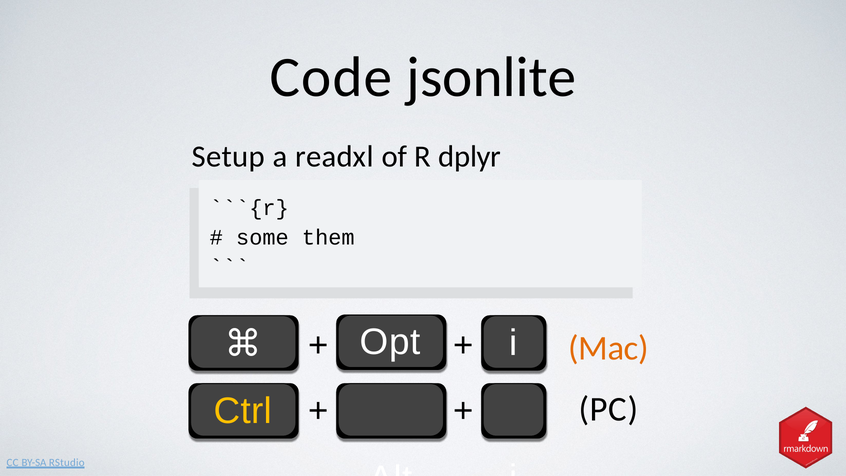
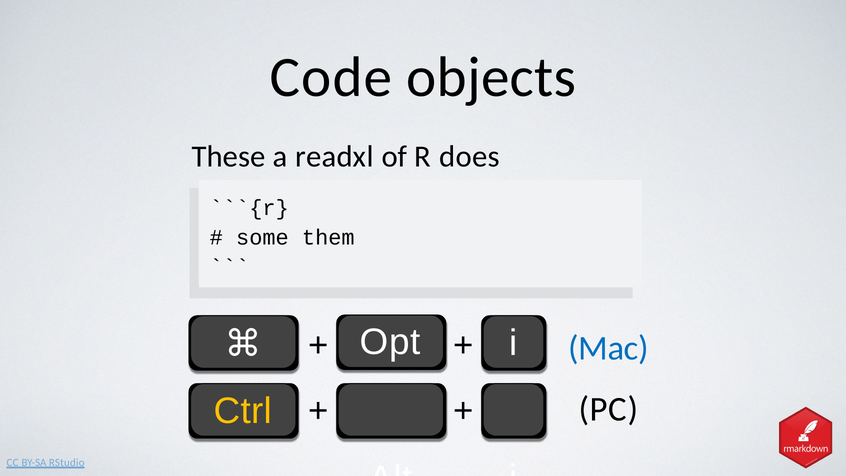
jsonlite: jsonlite -> objects
Setup: Setup -> These
dplyr: dplyr -> does
Mac colour: orange -> blue
